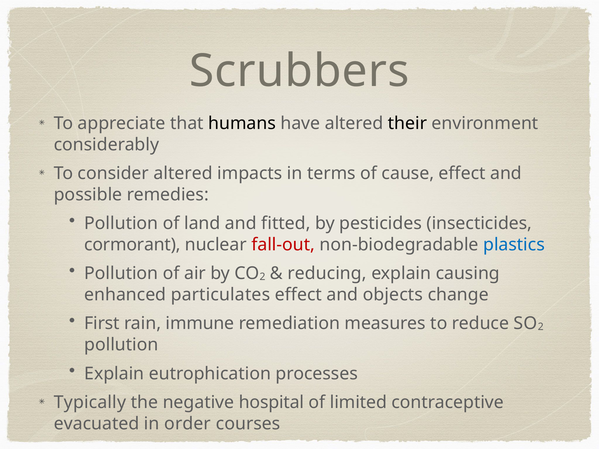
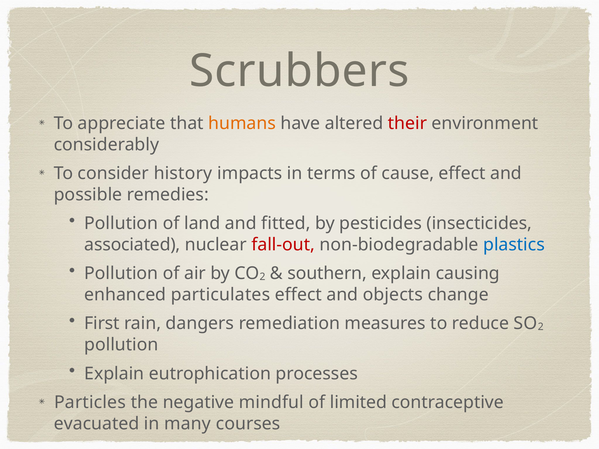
humans colour: black -> orange
their colour: black -> red
consider altered: altered -> history
cormorant: cormorant -> associated
reducing: reducing -> southern
immune: immune -> dangers
Typically: Typically -> Particles
hospital: hospital -> mindful
order: order -> many
